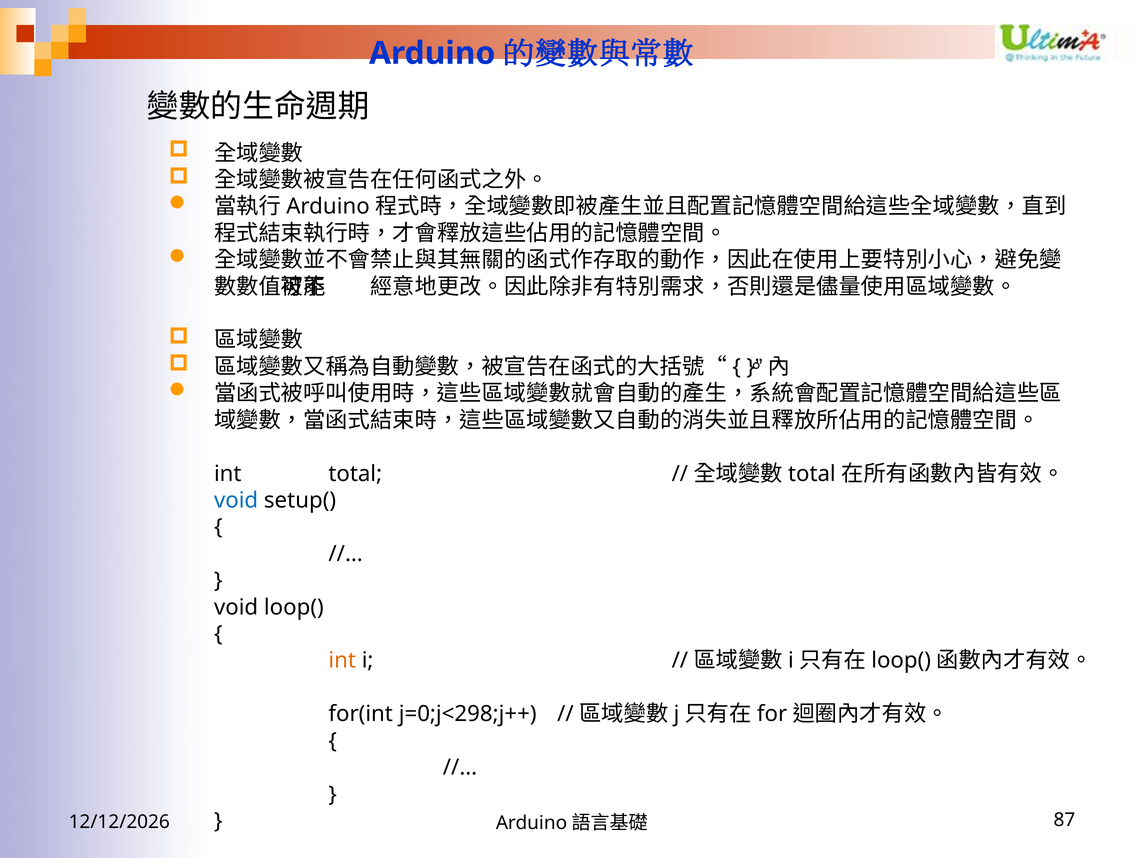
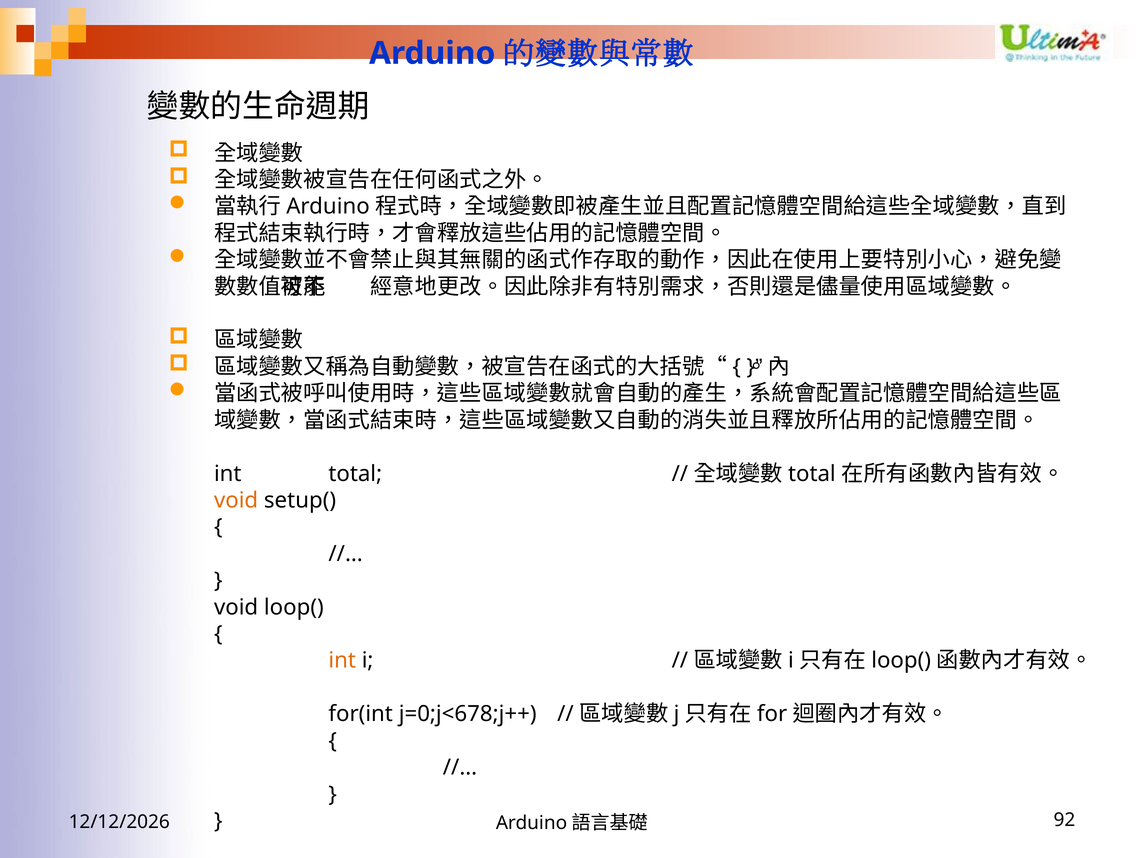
void at (236, 500) colour: blue -> orange
j=0;j<298;j++: j=0;j<298;j++ -> j=0;j<678;j++
87: 87 -> 92
